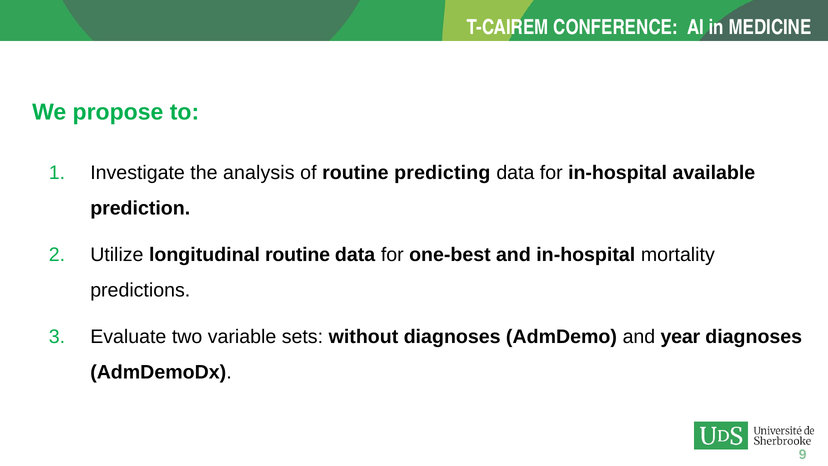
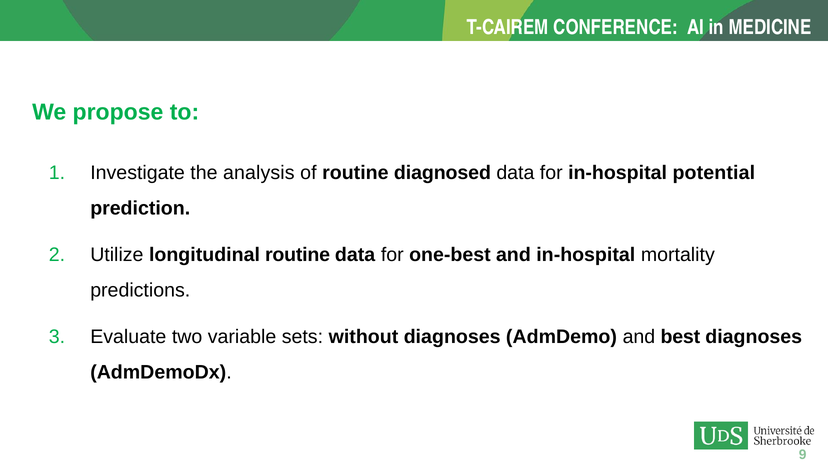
predicting: predicting -> diagnosed
available: available -> potential
year: year -> best
